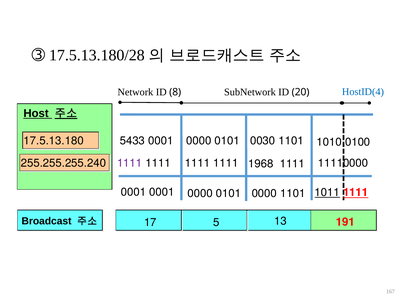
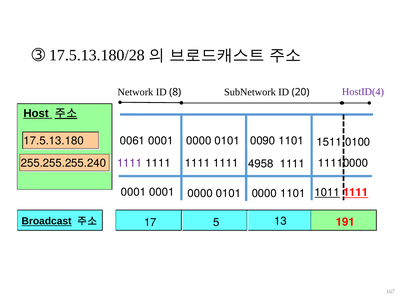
HostID(4 colour: blue -> purple
5433: 5433 -> 0061
0030: 0030 -> 0090
1010: 1010 -> 1511
1968: 1968 -> 4958
Broadcast underline: none -> present
